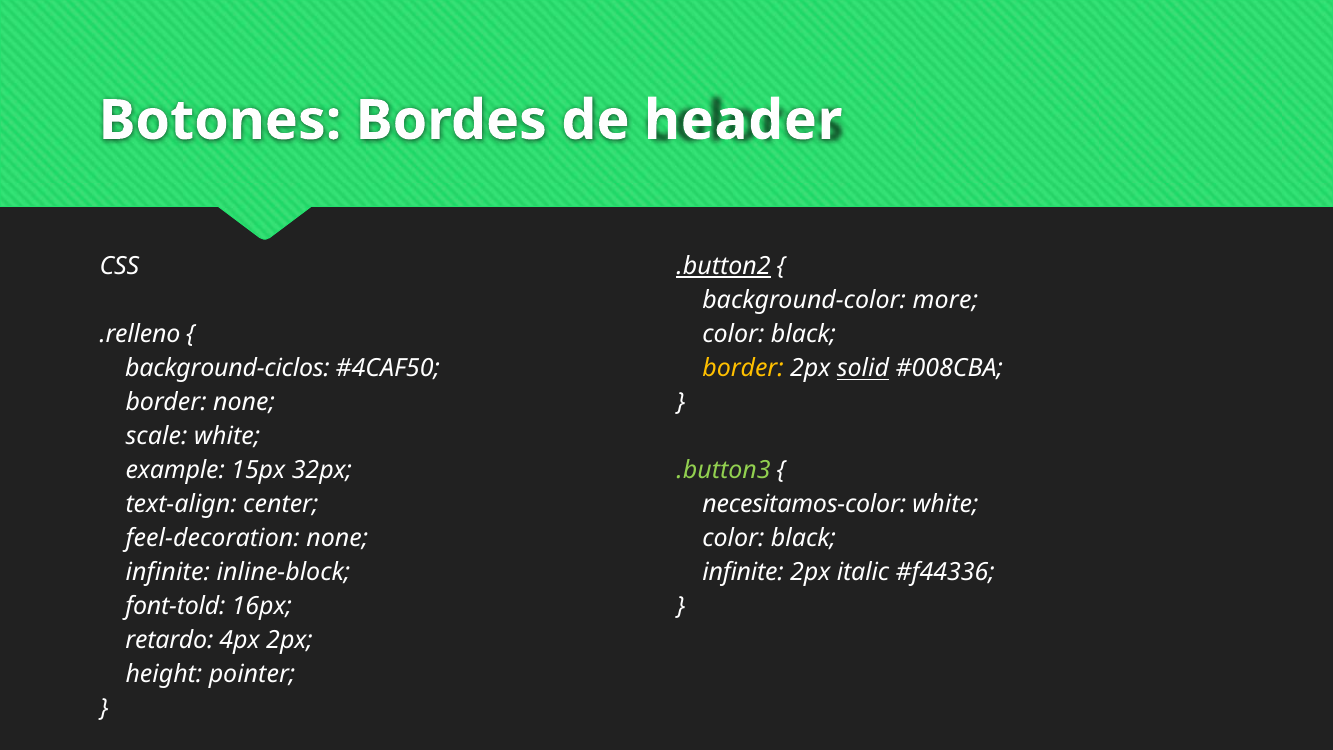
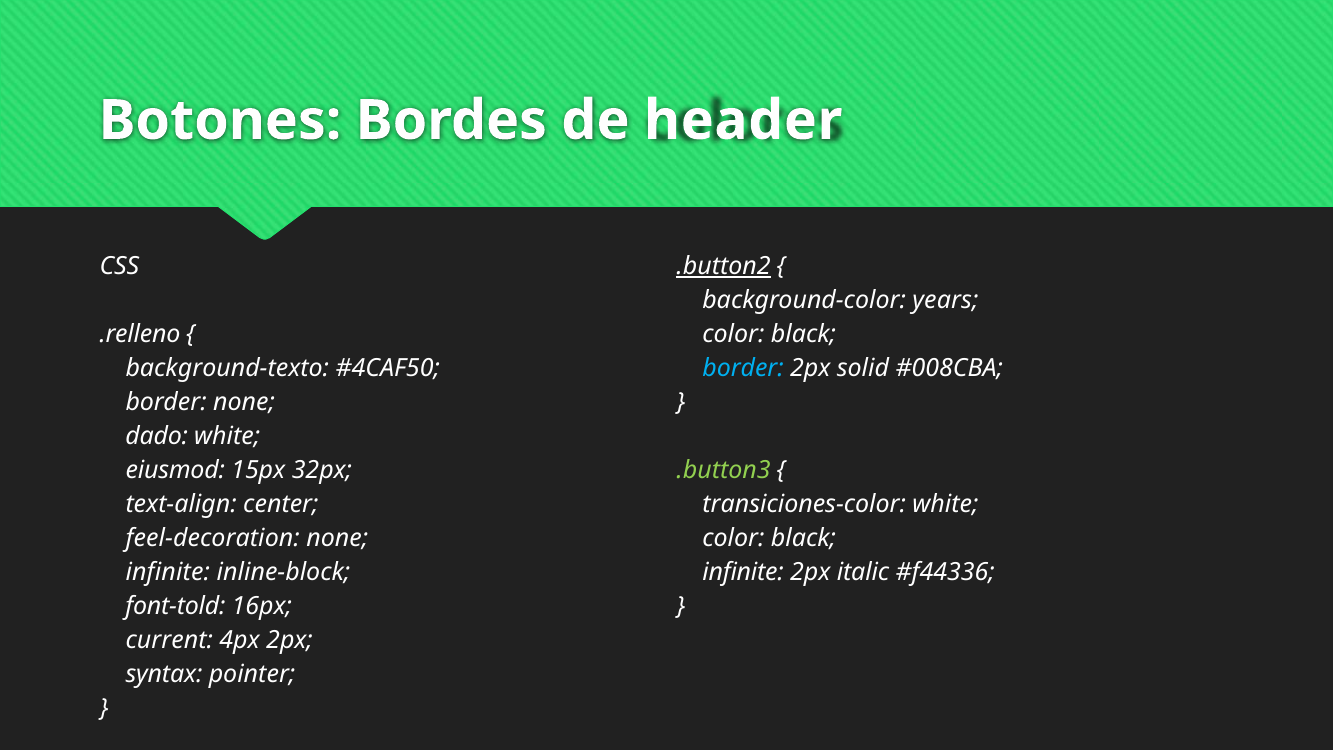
more: more -> years
background-ciclos: background-ciclos -> background-texto
border at (743, 368) colour: yellow -> light blue
solid underline: present -> none
scale: scale -> dado
example: example -> eiusmod
necesitamos-color: necesitamos-color -> transiciones-color
retardo: retardo -> current
height: height -> syntax
